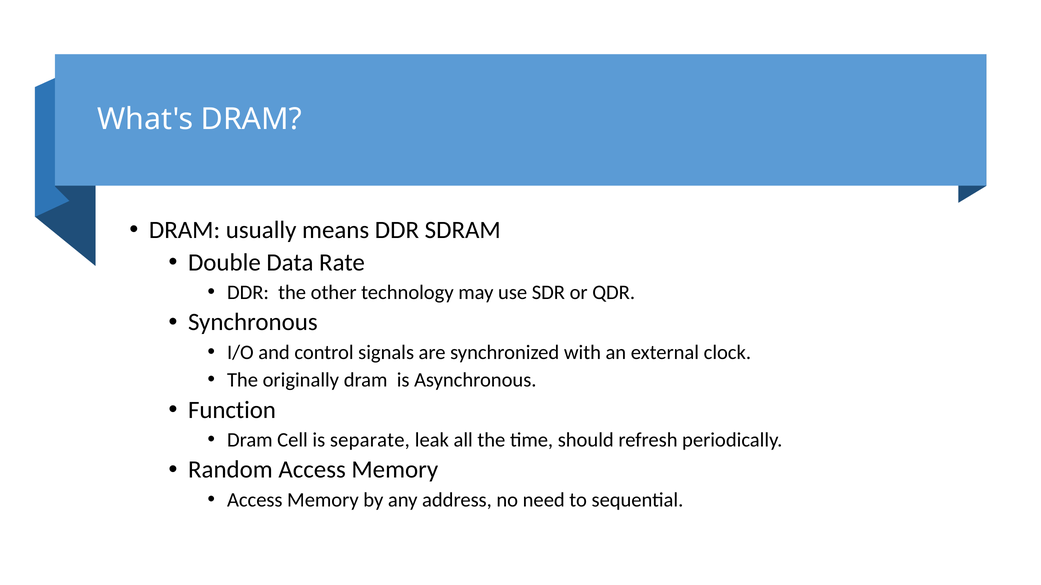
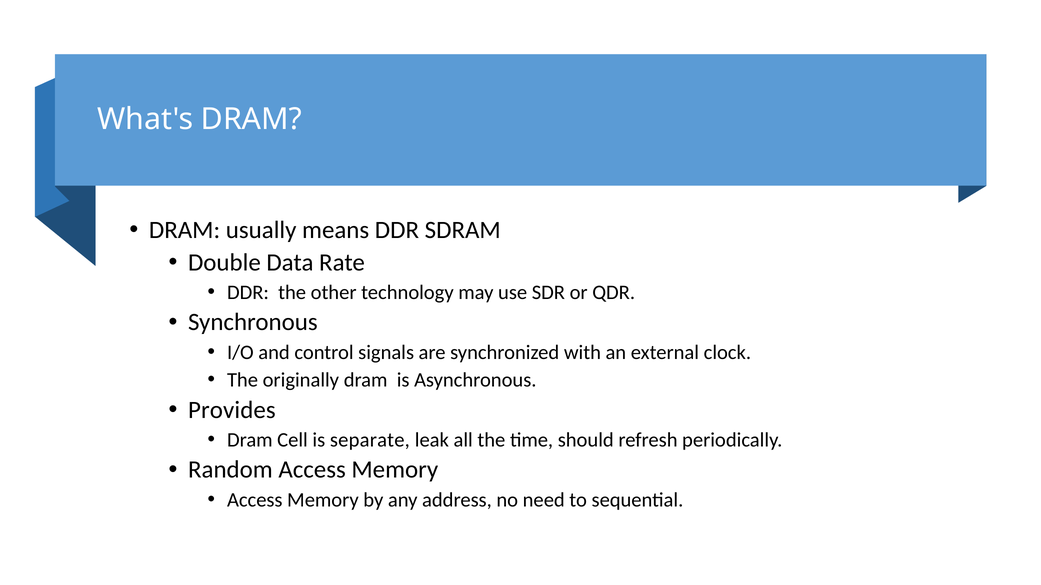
Function: Function -> Provides
